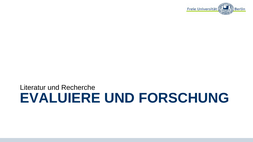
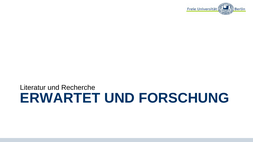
EVALUIERE: EVALUIERE -> ERWARTET
